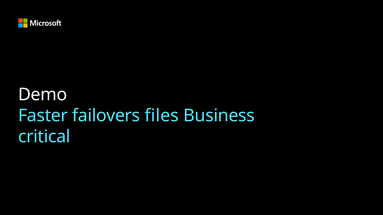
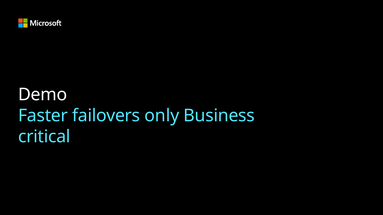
files: files -> only
